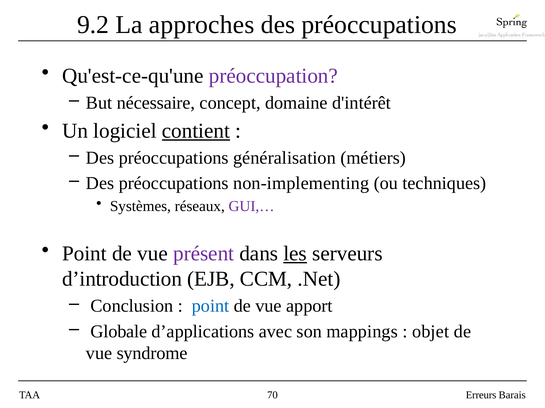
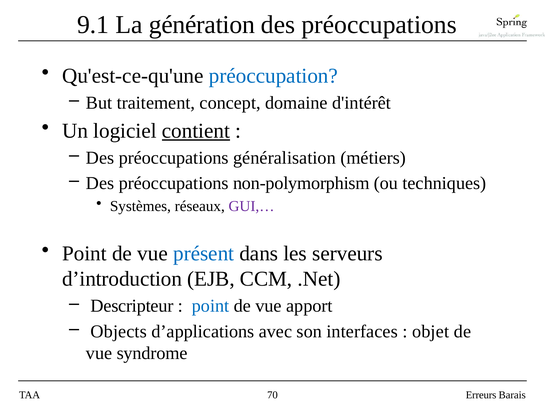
9.2: 9.2 -> 9.1
approches: approches -> génération
préoccupation colour: purple -> blue
nécessaire: nécessaire -> traitement
non-implementing: non-implementing -> non-polymorphism
présent colour: purple -> blue
les underline: present -> none
Conclusion: Conclusion -> Descripteur
Globale: Globale -> Objects
mappings: mappings -> interfaces
